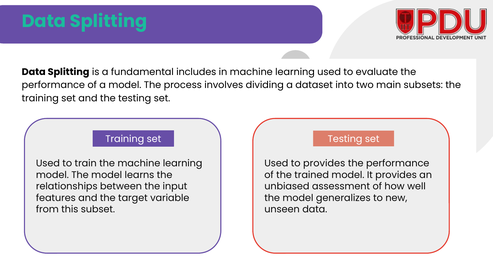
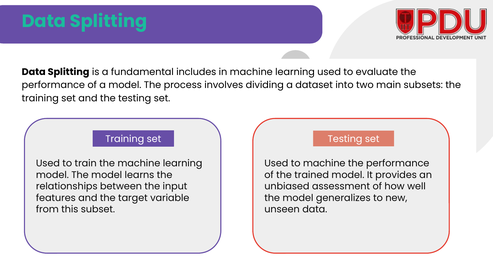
to provides: provides -> machine
